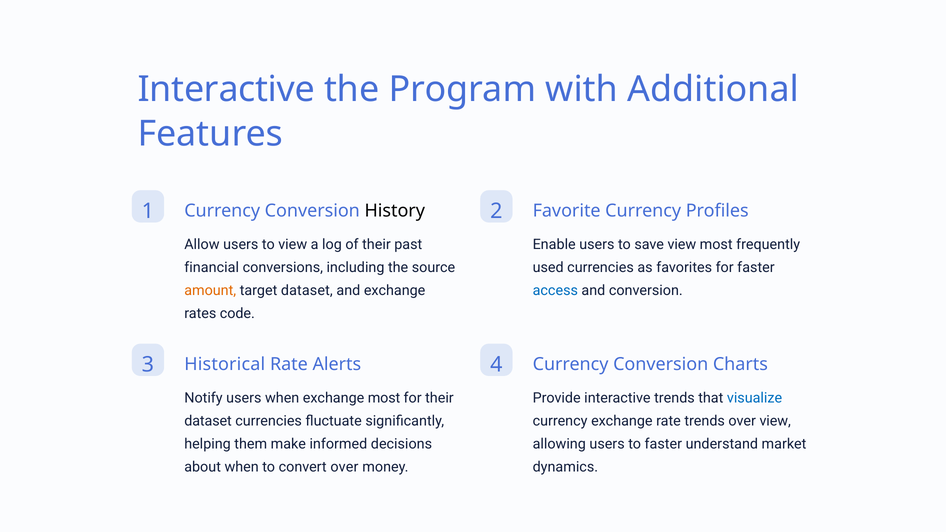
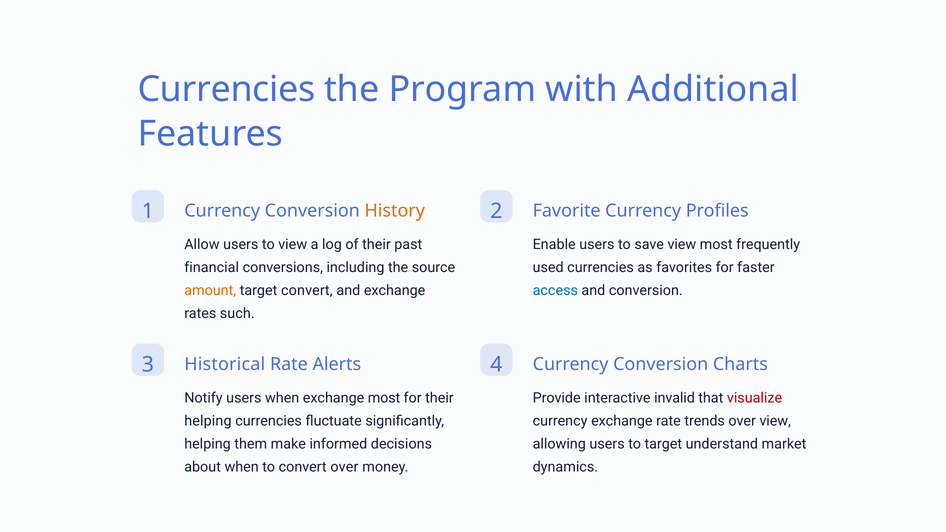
Interactive at (226, 89): Interactive -> Currencies
History colour: black -> orange
target dataset: dataset -> convert
code: code -> such
interactive trends: trends -> invalid
visualize colour: blue -> red
dataset at (208, 421): dataset -> helping
to faster: faster -> target
